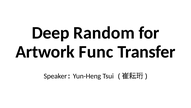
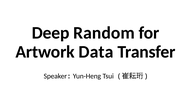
Func: Func -> Data
